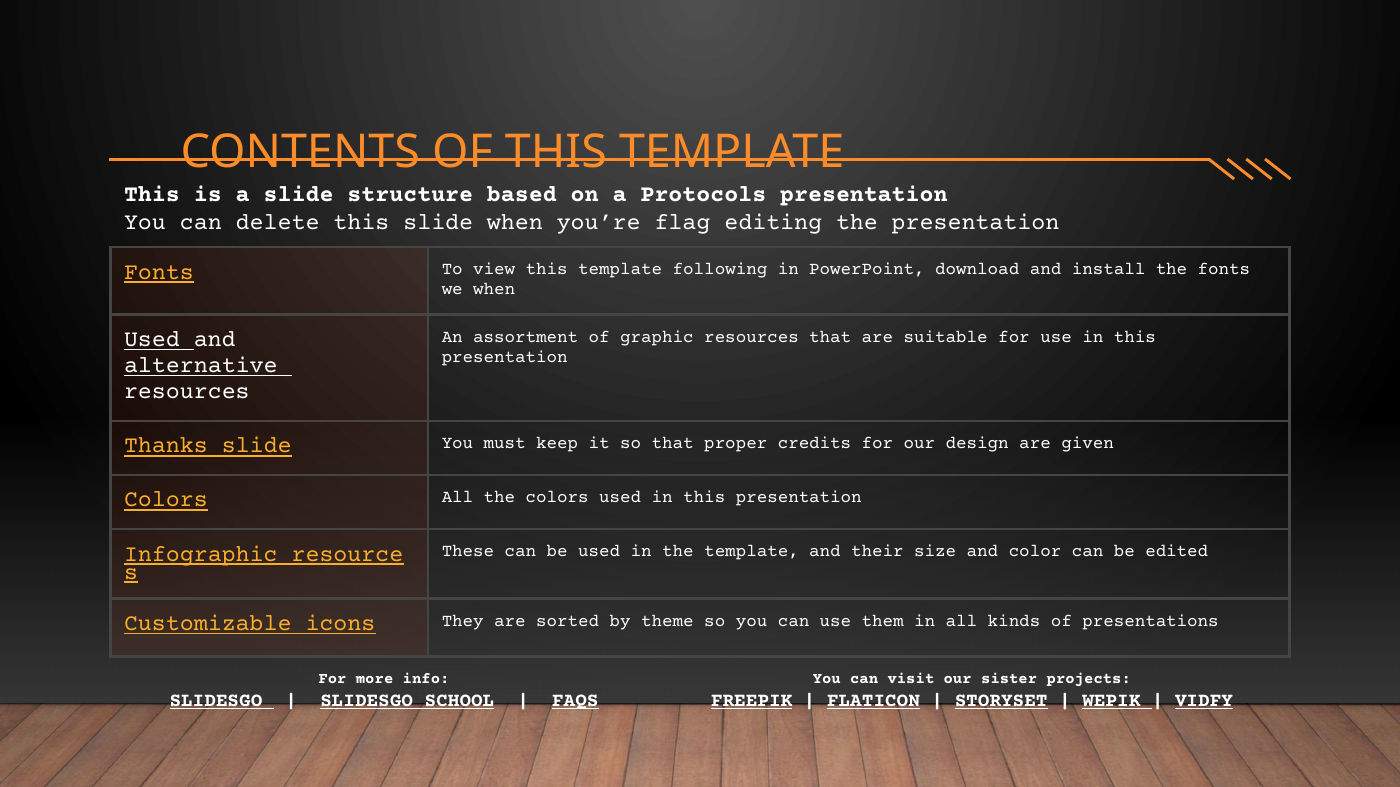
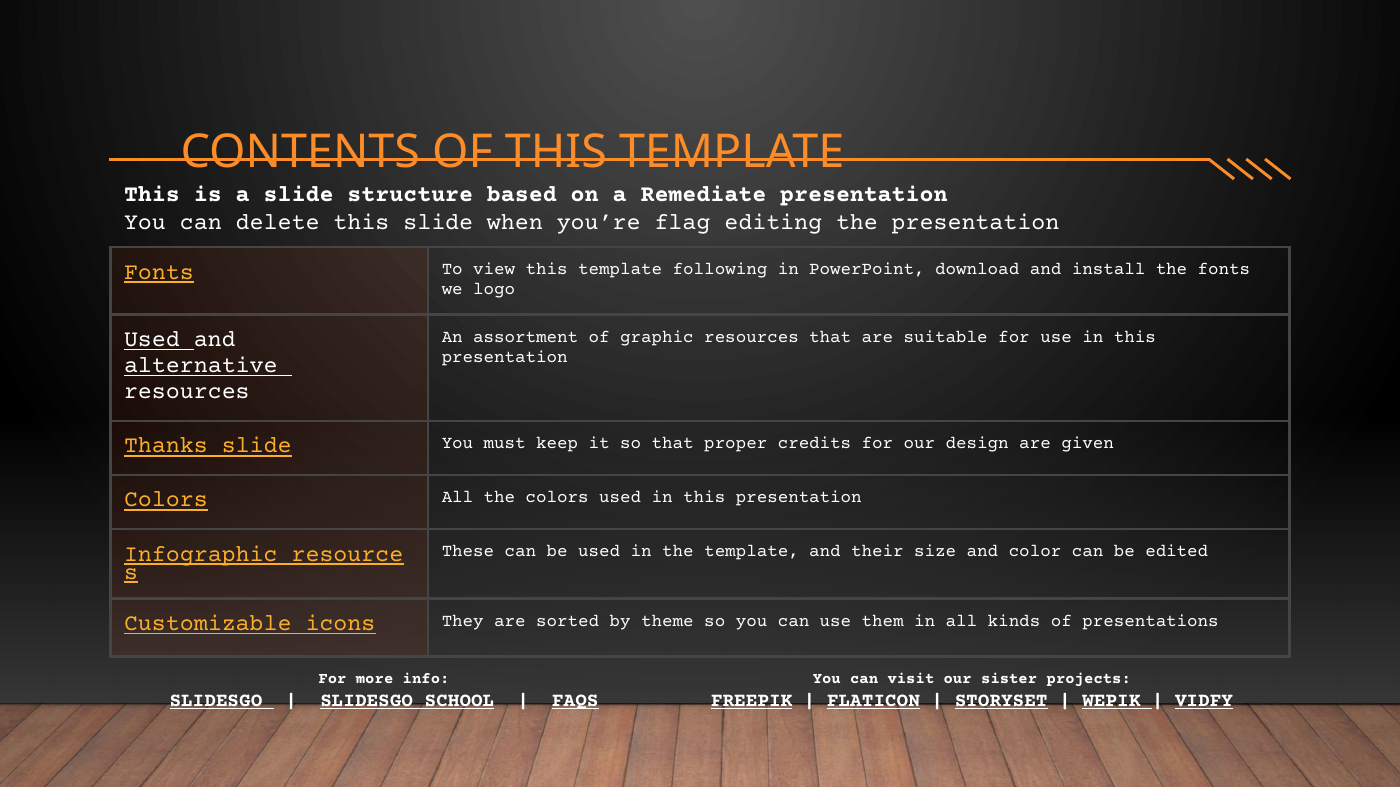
Protocols: Protocols -> Remediate
we when: when -> logo
